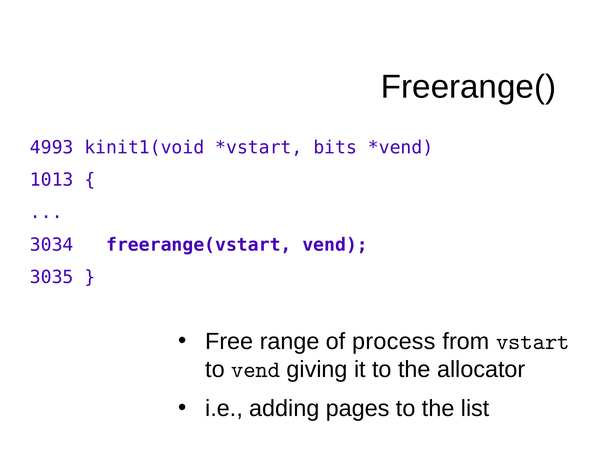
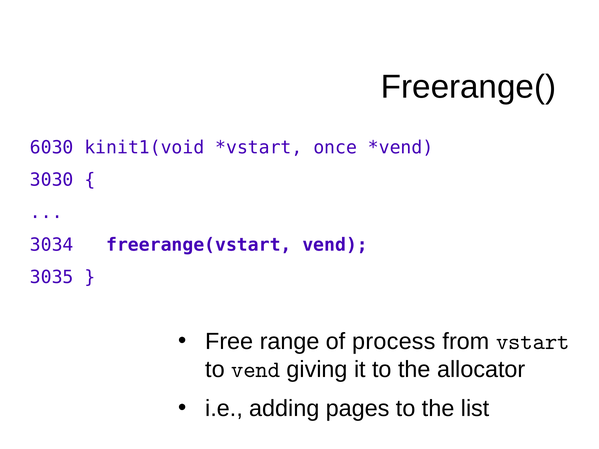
4993: 4993 -> 6030
bits: bits -> once
1013: 1013 -> 3030
